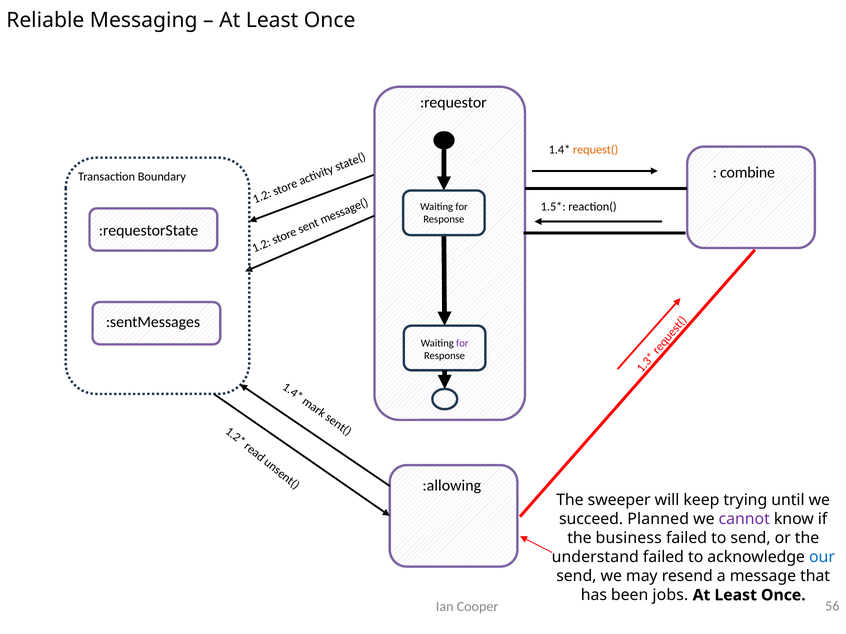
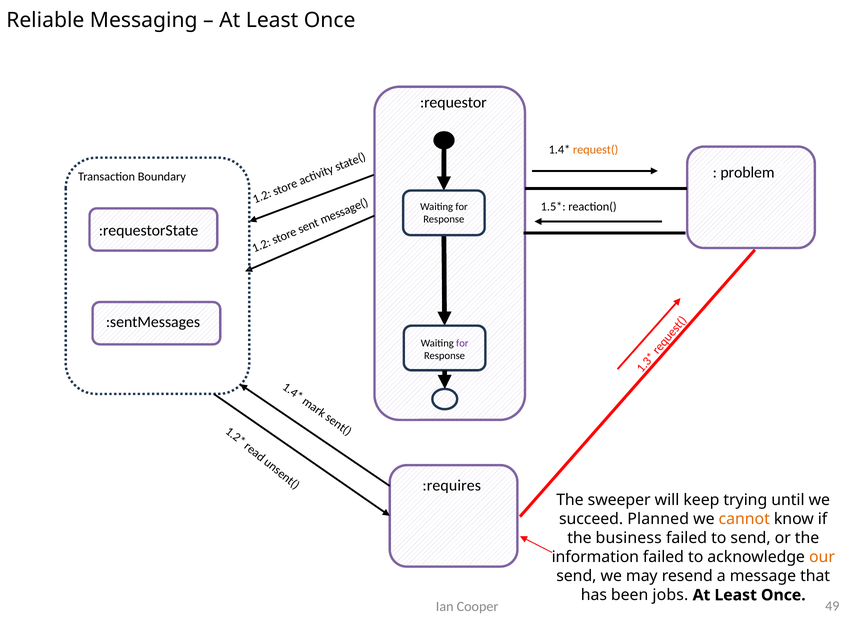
combine: combine -> problem
:allowing: :allowing -> :requires
cannot colour: purple -> orange
understand: understand -> information
our colour: blue -> orange
56: 56 -> 49
